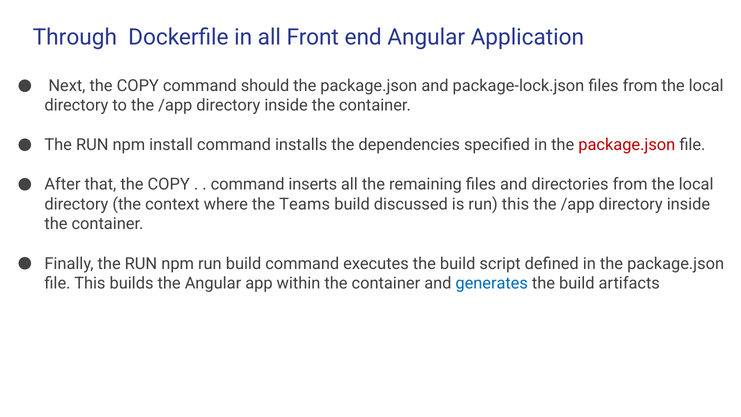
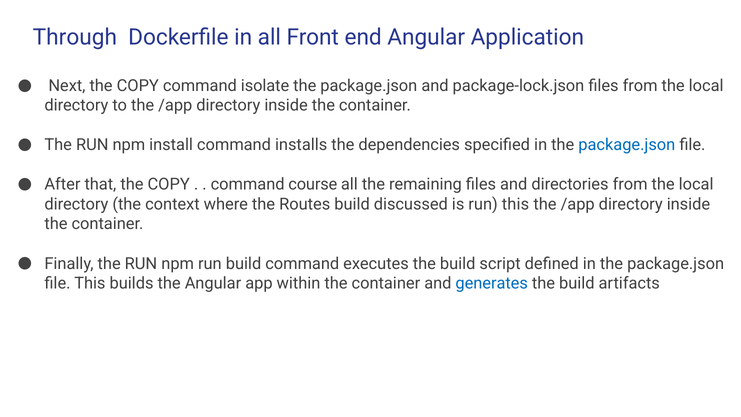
should: should -> isolate
package.json at (627, 145) colour: red -> blue
inserts: inserts -> course
Teams: Teams -> Routes
